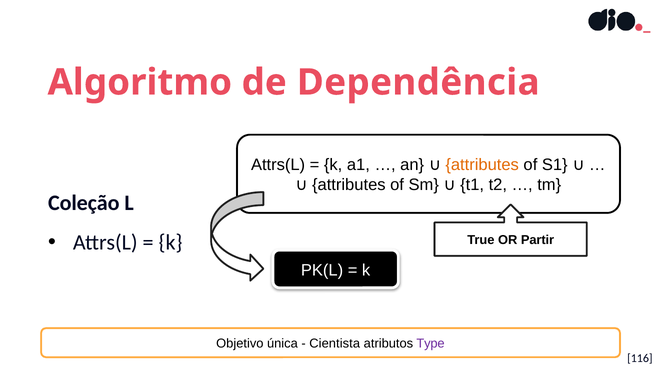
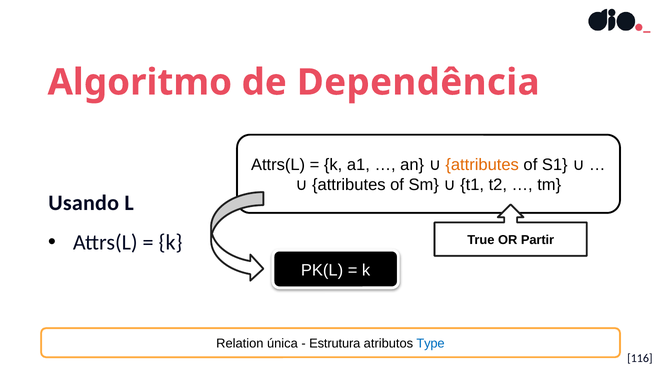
Coleção: Coleção -> Usando
Objetivo: Objetivo -> Relation
Cientista: Cientista -> Estrutura
Type colour: purple -> blue
